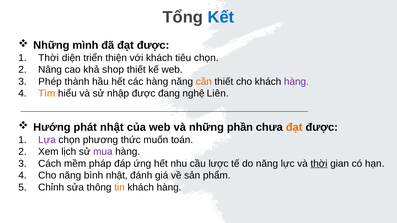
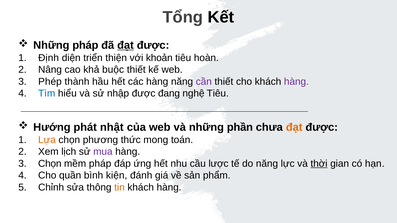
Kết colour: blue -> black
Những mình: mình -> pháp
đạt at (126, 45) underline: none -> present
Thời at (49, 58): Thời -> Định
với khách: khách -> khoản
tiêu chọn: chọn -> hoàn
shop: shop -> buộc
cần colour: orange -> purple
Tìm colour: orange -> blue
nghệ Liên: Liên -> Tiêu
Lựa colour: purple -> orange
muốn: muốn -> mong
Cách at (50, 164): Cách -> Chọn
Cho năng: năng -> quần
bình nhật: nhật -> kiện
